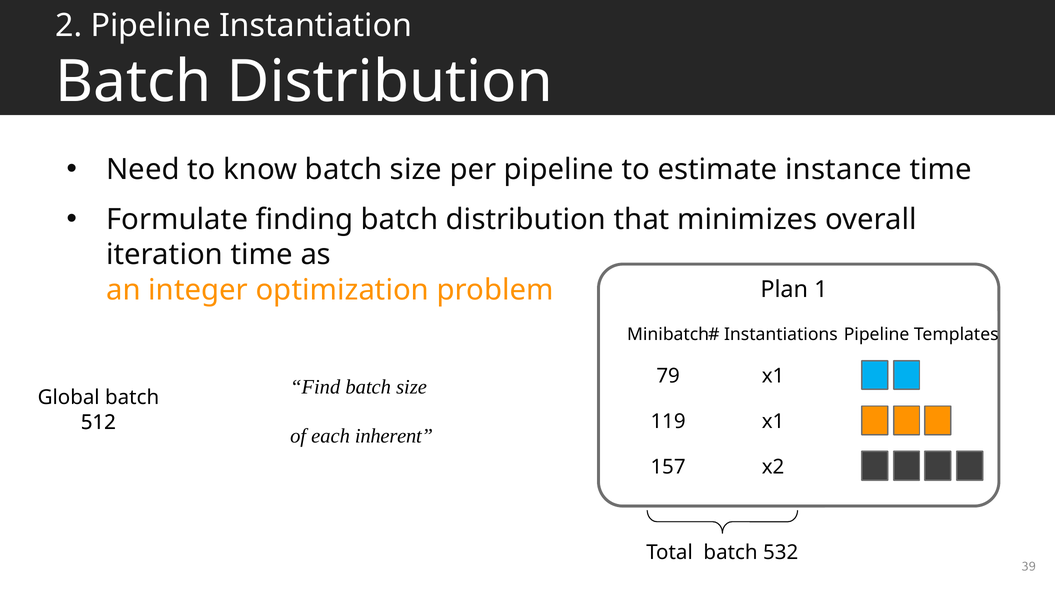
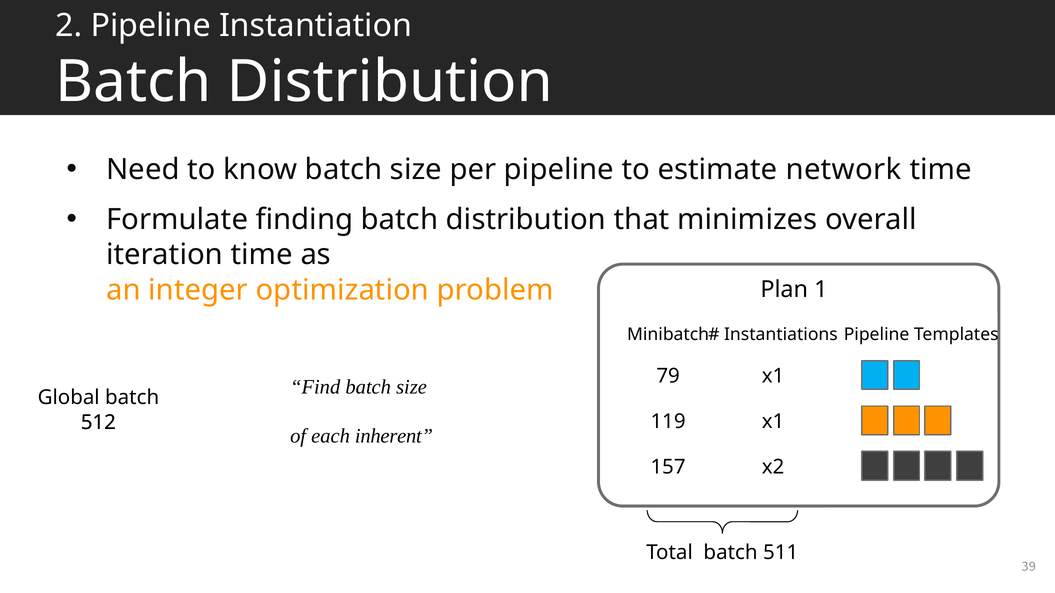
instance: instance -> network
532: 532 -> 511
